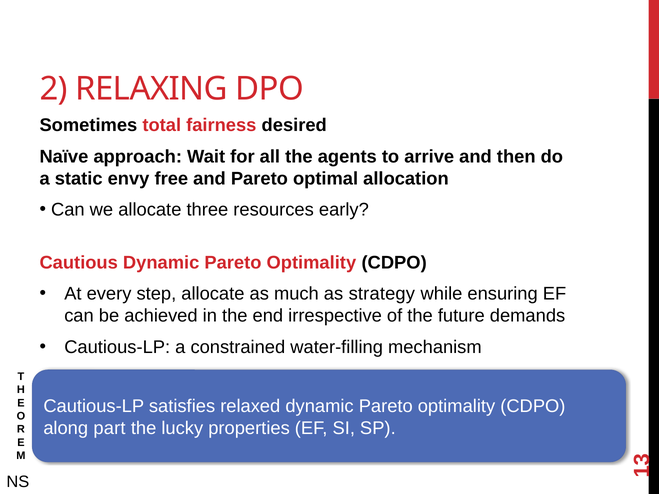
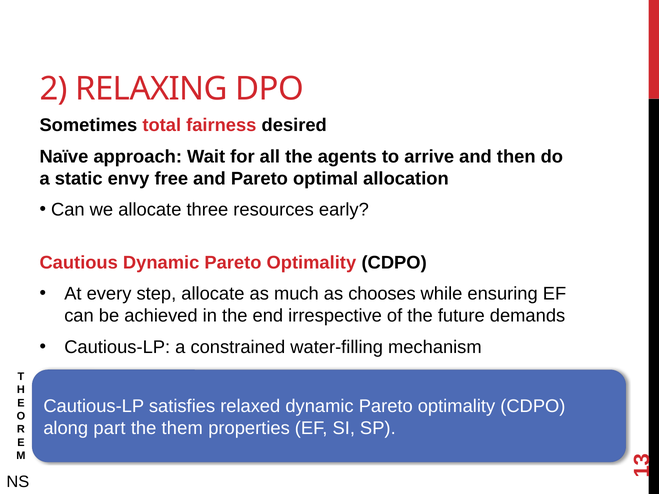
strategy: strategy -> chooses
lucky: lucky -> them
